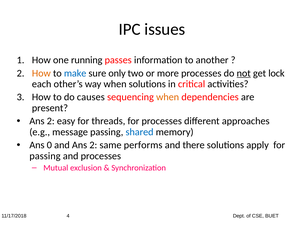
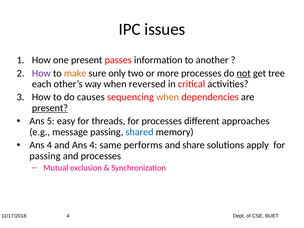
one running: running -> present
How at (41, 73) colour: orange -> purple
make colour: blue -> orange
lock: lock -> tree
when solutions: solutions -> reversed
present at (50, 108) underline: none -> present
2 at (51, 121): 2 -> 5
0 at (49, 145): 0 -> 4
and Ans 2: 2 -> 4
there: there -> share
